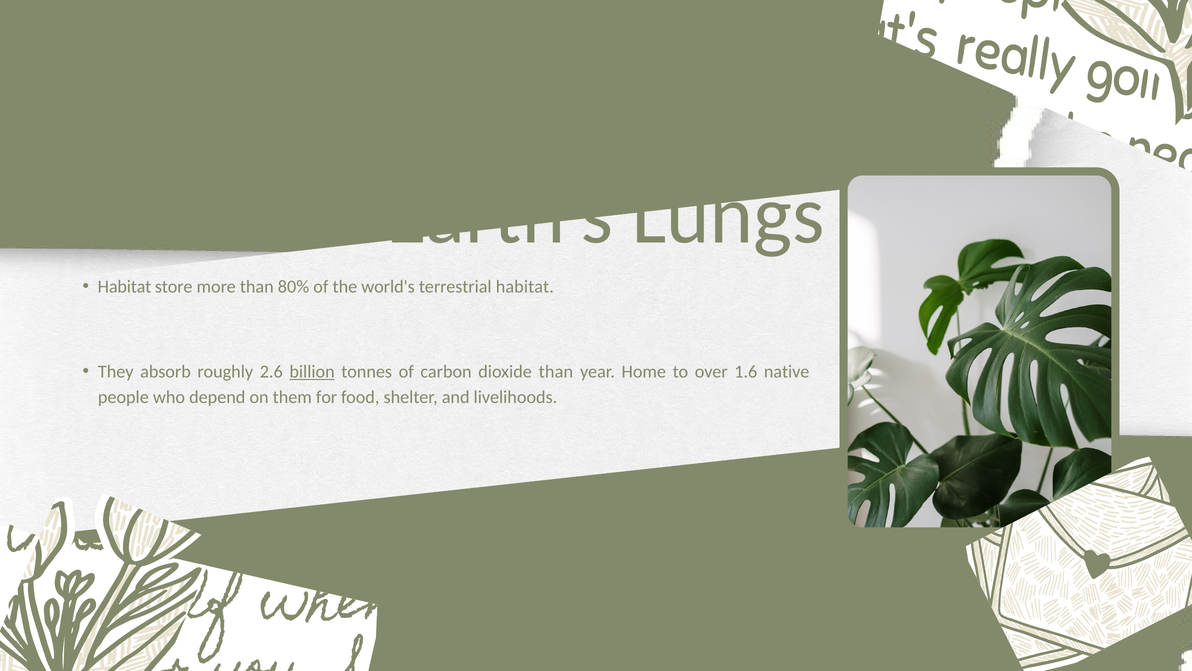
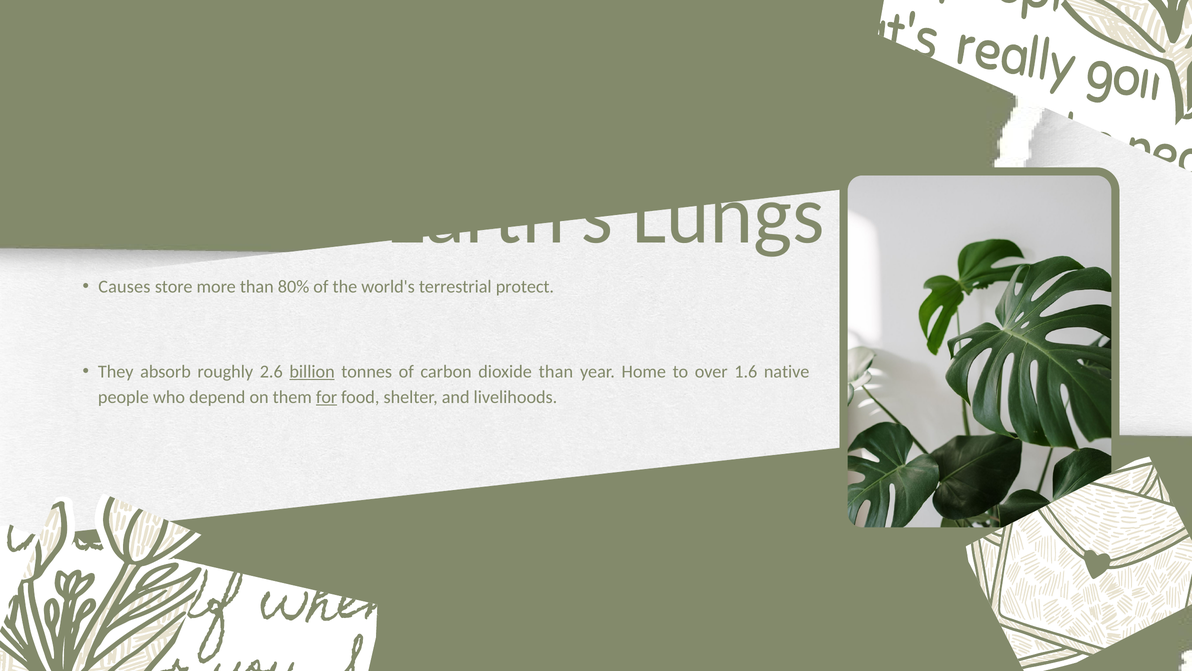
Habitat at (125, 286): Habitat -> Causes
terrestrial habitat: habitat -> protect
for underline: none -> present
